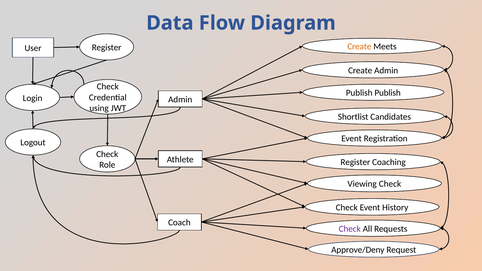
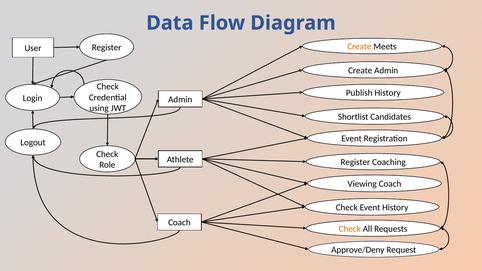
Publish Publish: Publish -> History
Viewing Check: Check -> Coach
Check at (350, 229) colour: purple -> orange
